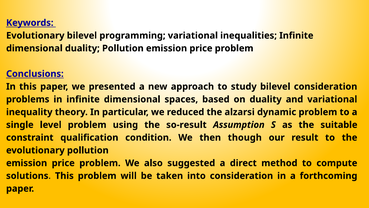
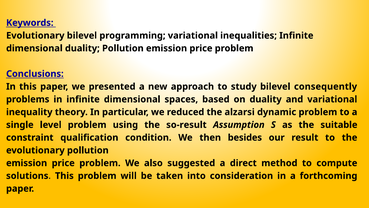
bilevel consideration: consideration -> consequently
though: though -> besides
